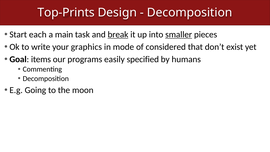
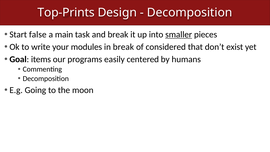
each: each -> false
break at (118, 35) underline: present -> none
graphics: graphics -> modules
in mode: mode -> break
specified: specified -> centered
